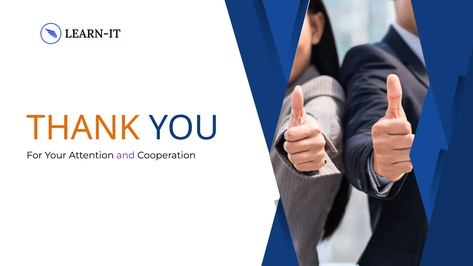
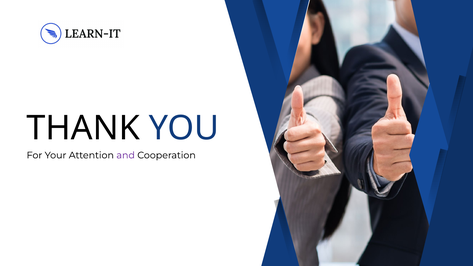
THANK colour: orange -> black
